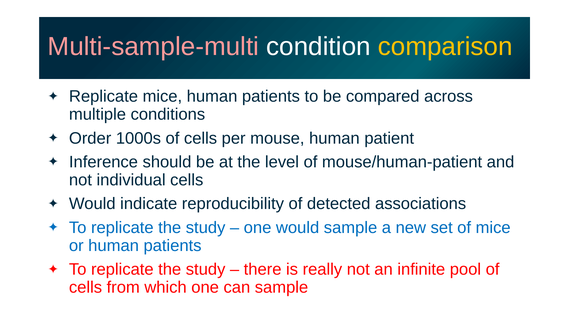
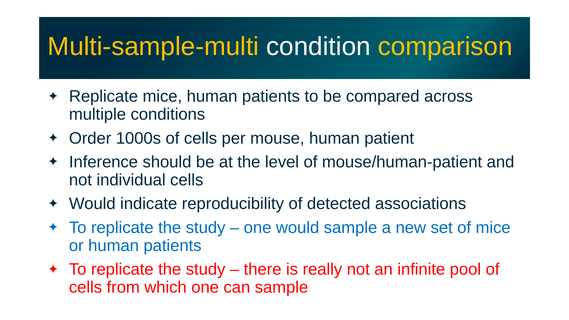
Multi-sample-multi colour: pink -> yellow
